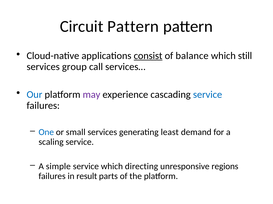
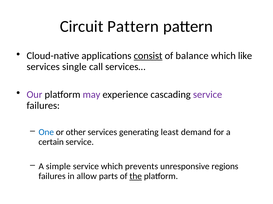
still: still -> like
group: group -> single
Our colour: blue -> purple
service at (208, 95) colour: blue -> purple
small: small -> other
scaling: scaling -> certain
directing: directing -> prevents
result: result -> allow
the underline: none -> present
